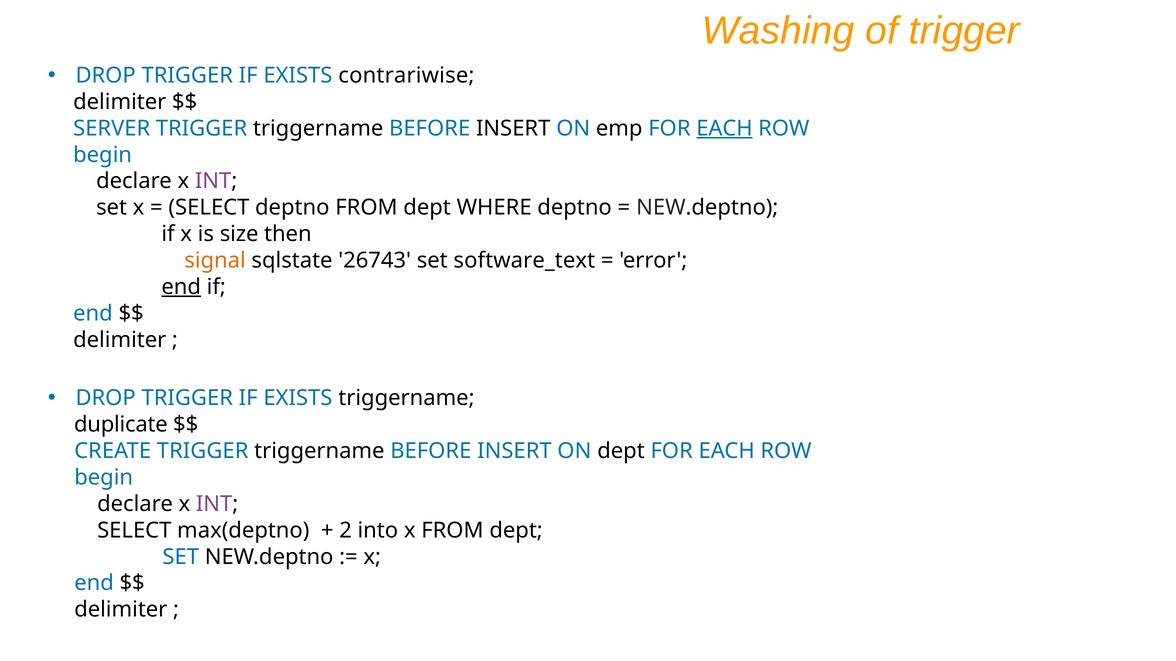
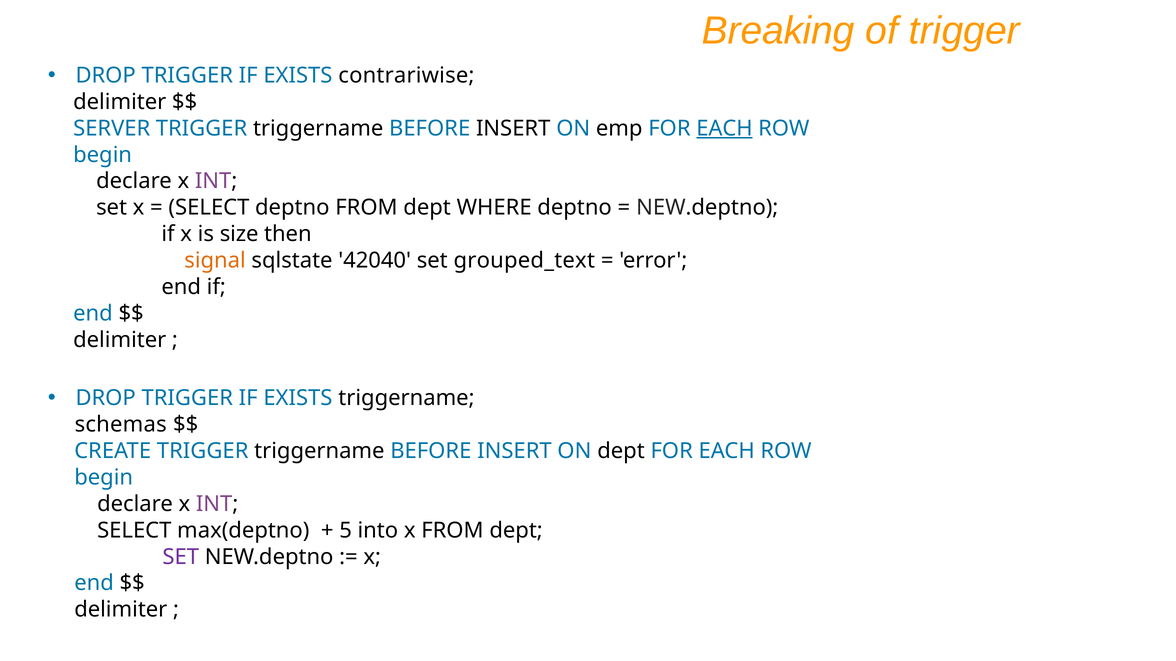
Washing: Washing -> Breaking
26743: 26743 -> 42040
software_text: software_text -> grouped_text
end at (181, 287) underline: present -> none
duplicate: duplicate -> schemas
2: 2 -> 5
SET at (181, 557) colour: blue -> purple
